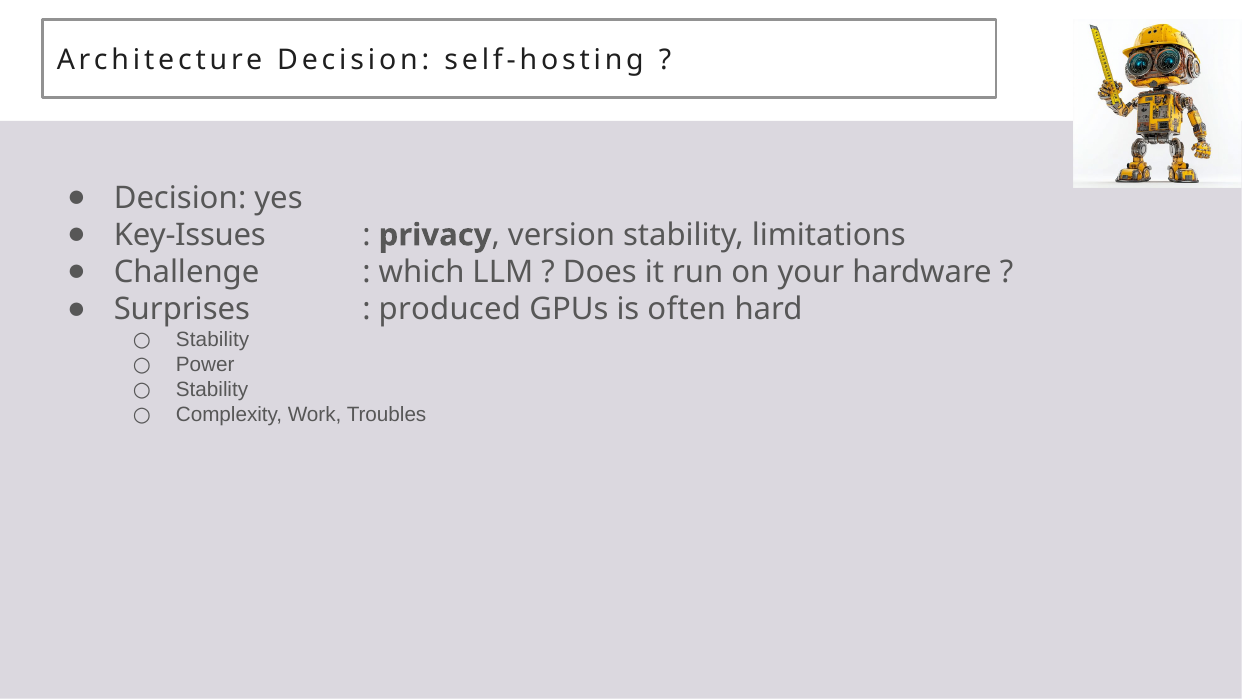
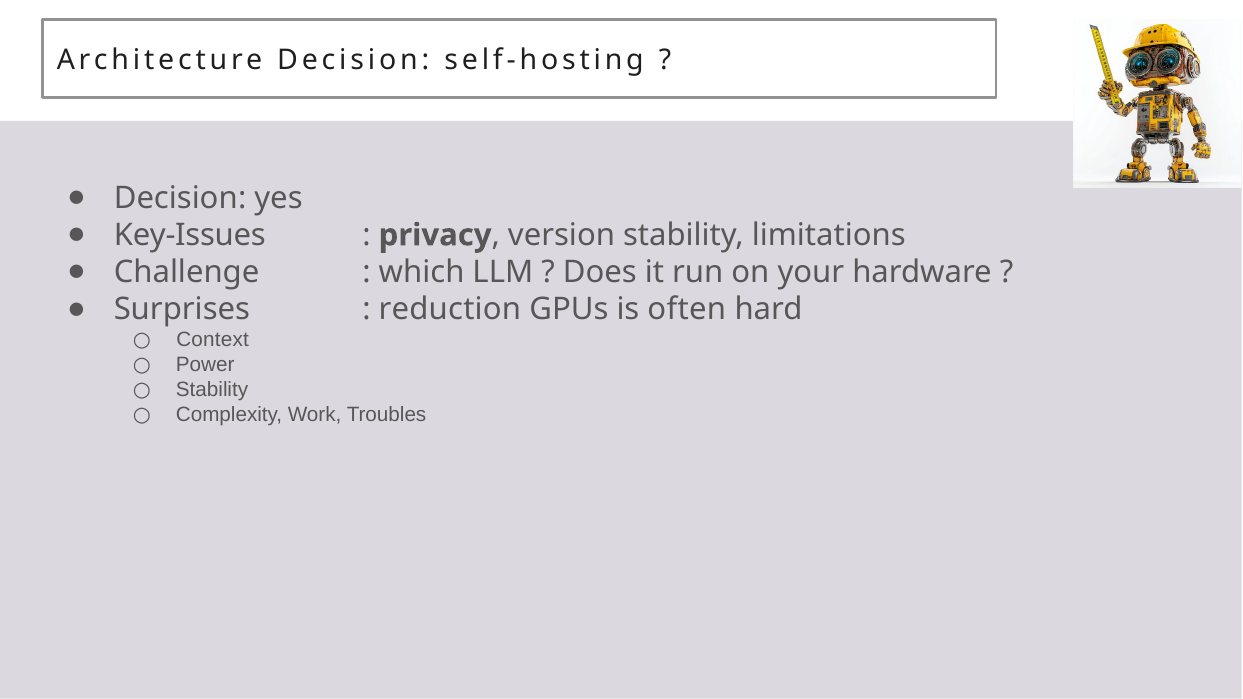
produced: produced -> reduction
Stability at (213, 340): Stability -> Context
